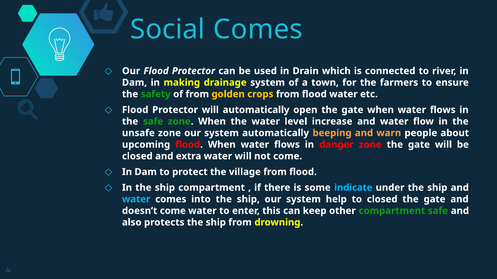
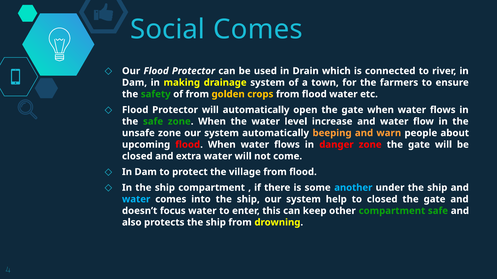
indicate: indicate -> another
doesn’t come: come -> focus
